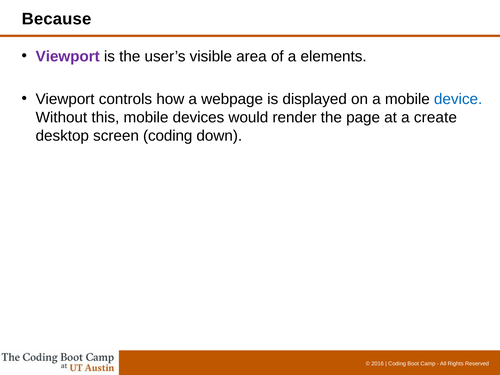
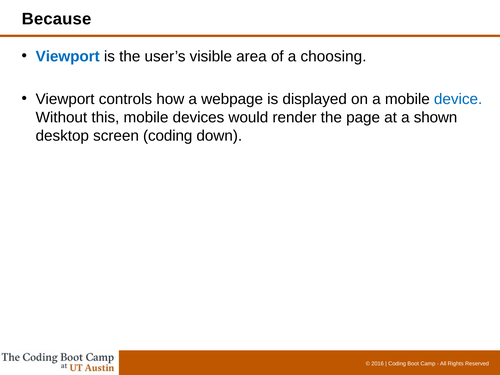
Viewport at (68, 56) colour: purple -> blue
elements: elements -> choosing
create: create -> shown
